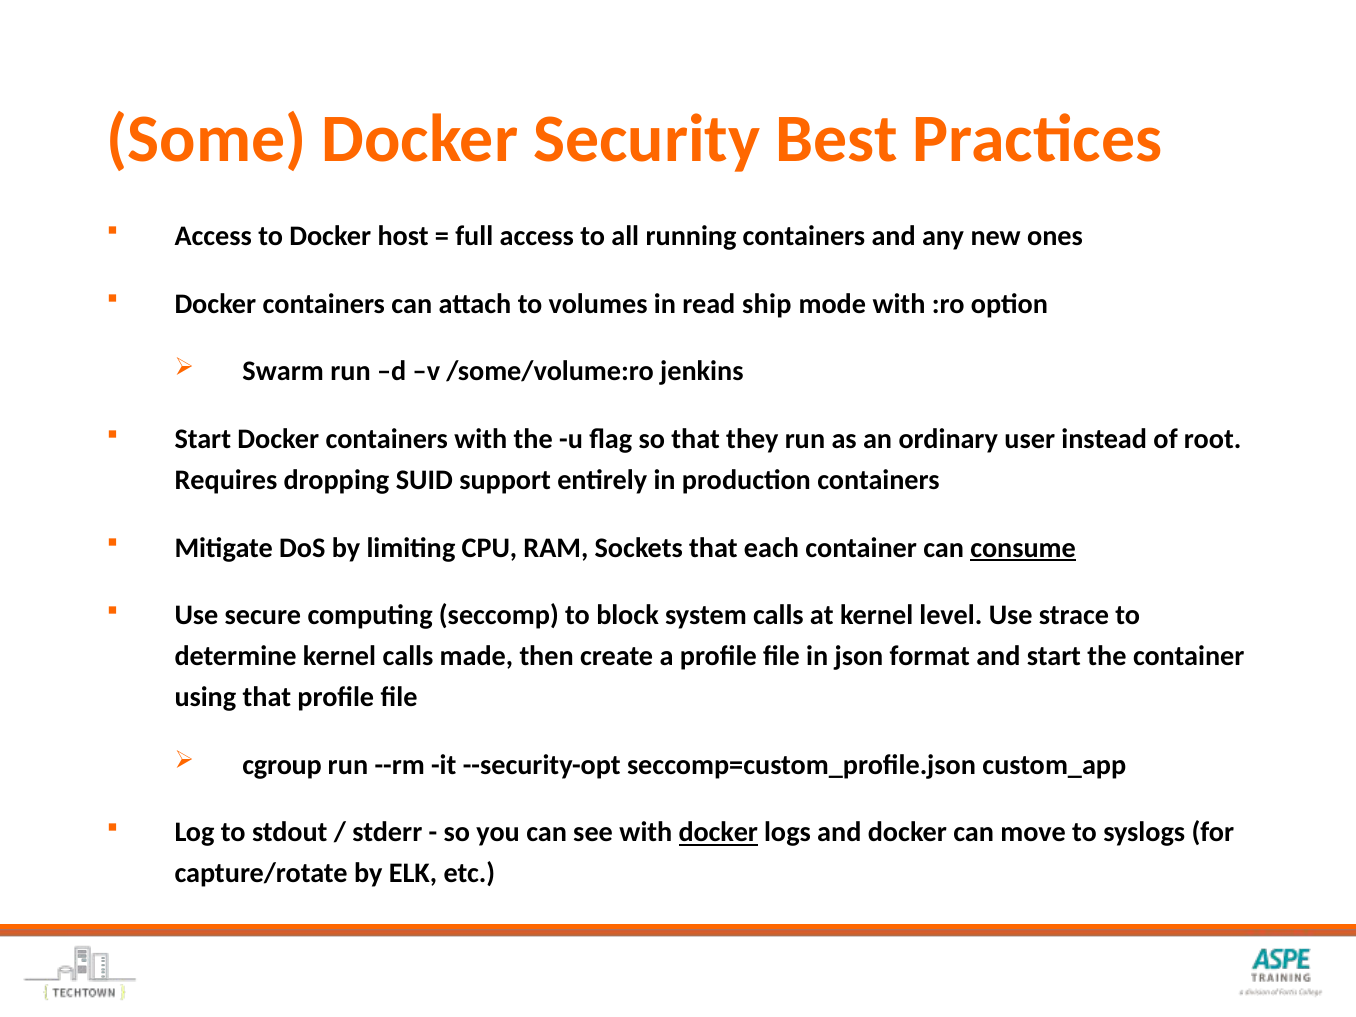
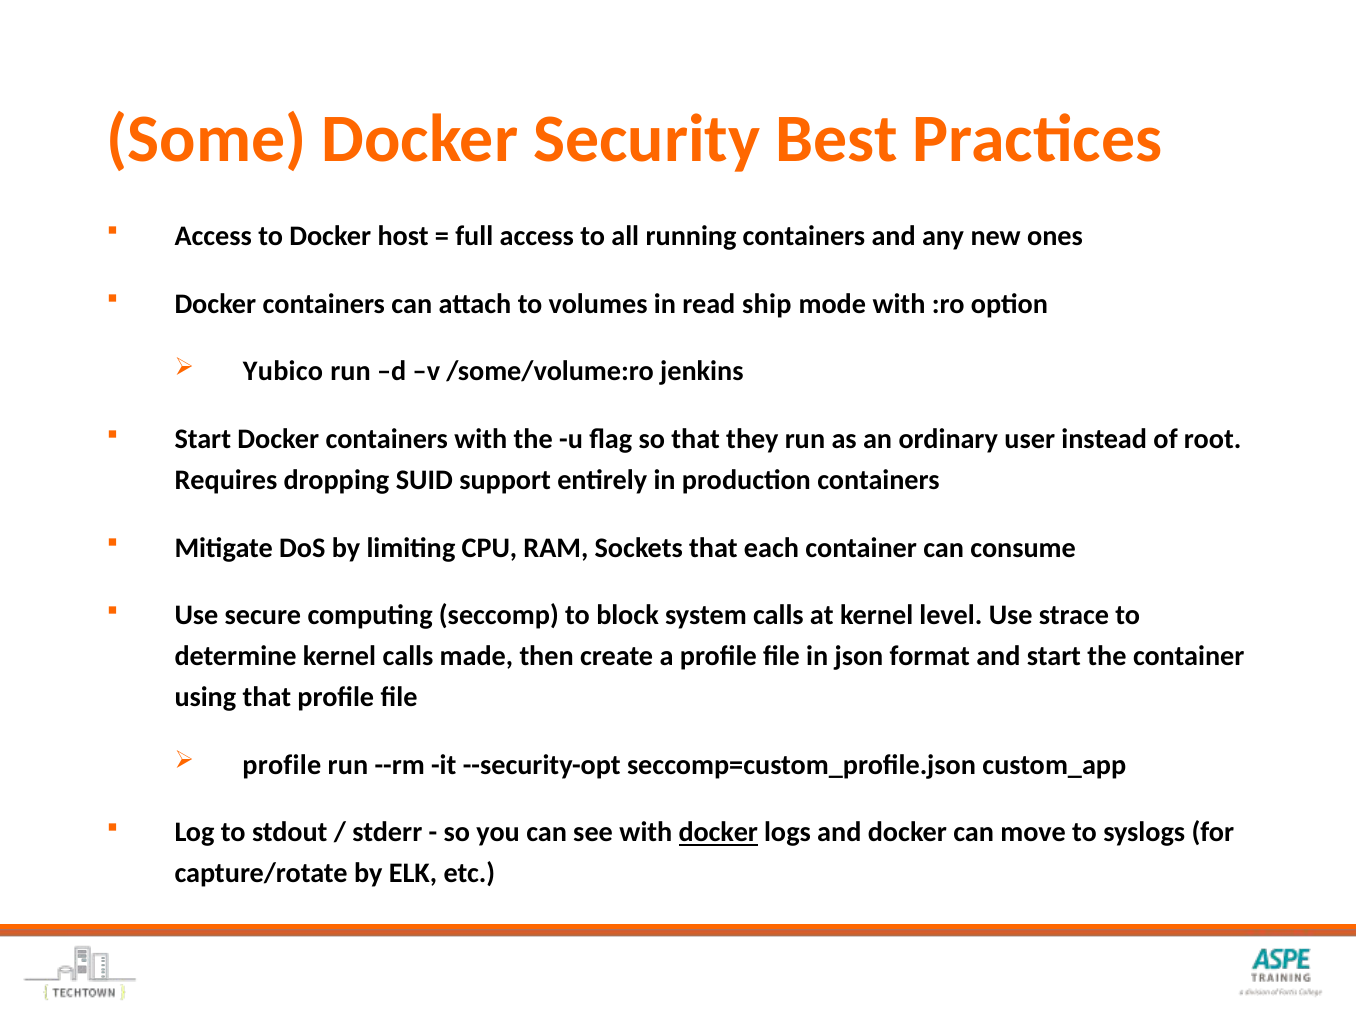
Swarm: Swarm -> Yubico
consume underline: present -> none
cgroup at (282, 765): cgroup -> profile
